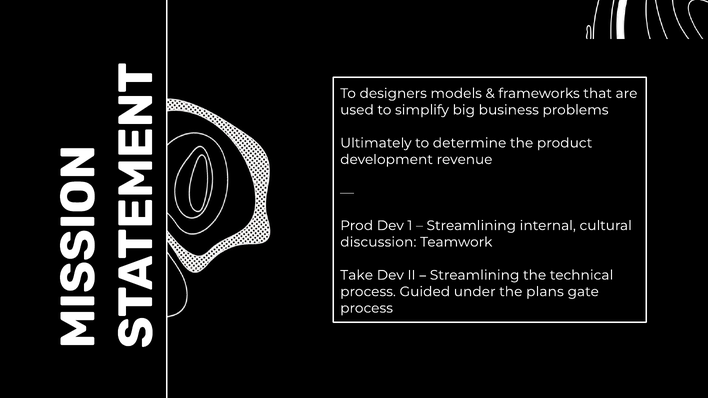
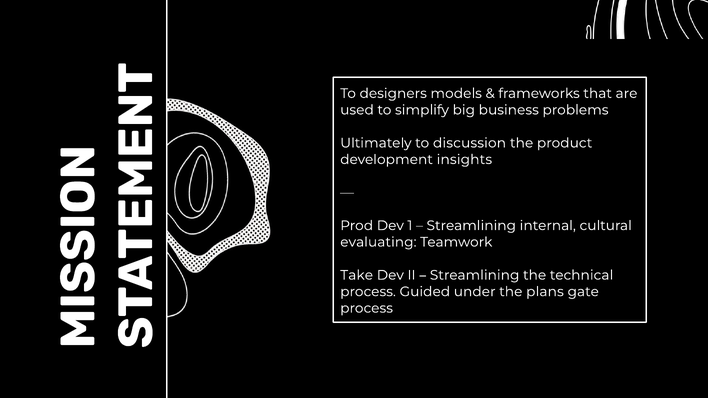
determine: determine -> discussion
revenue: revenue -> insights
discussion: discussion -> evaluating
